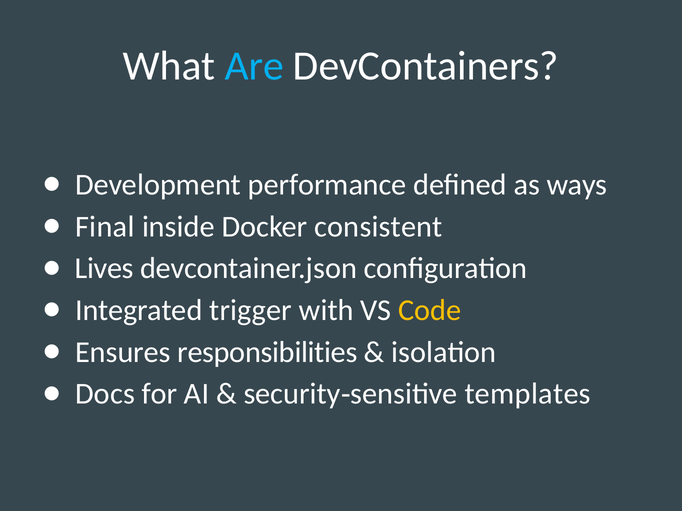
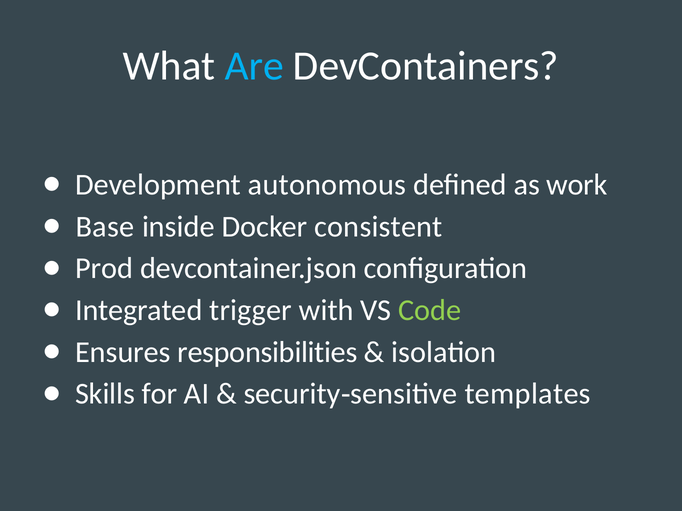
performance: performance -> autonomous
ways: ways -> work
Final: Final -> Base
Lives: Lives -> Prod
Code colour: yellow -> light green
Docs: Docs -> Skills
